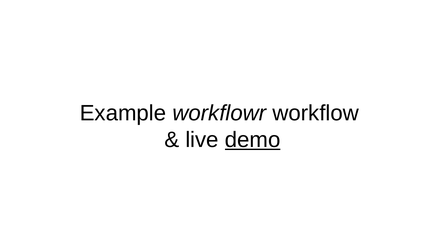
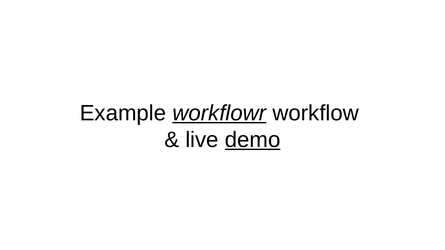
workflowr underline: none -> present
